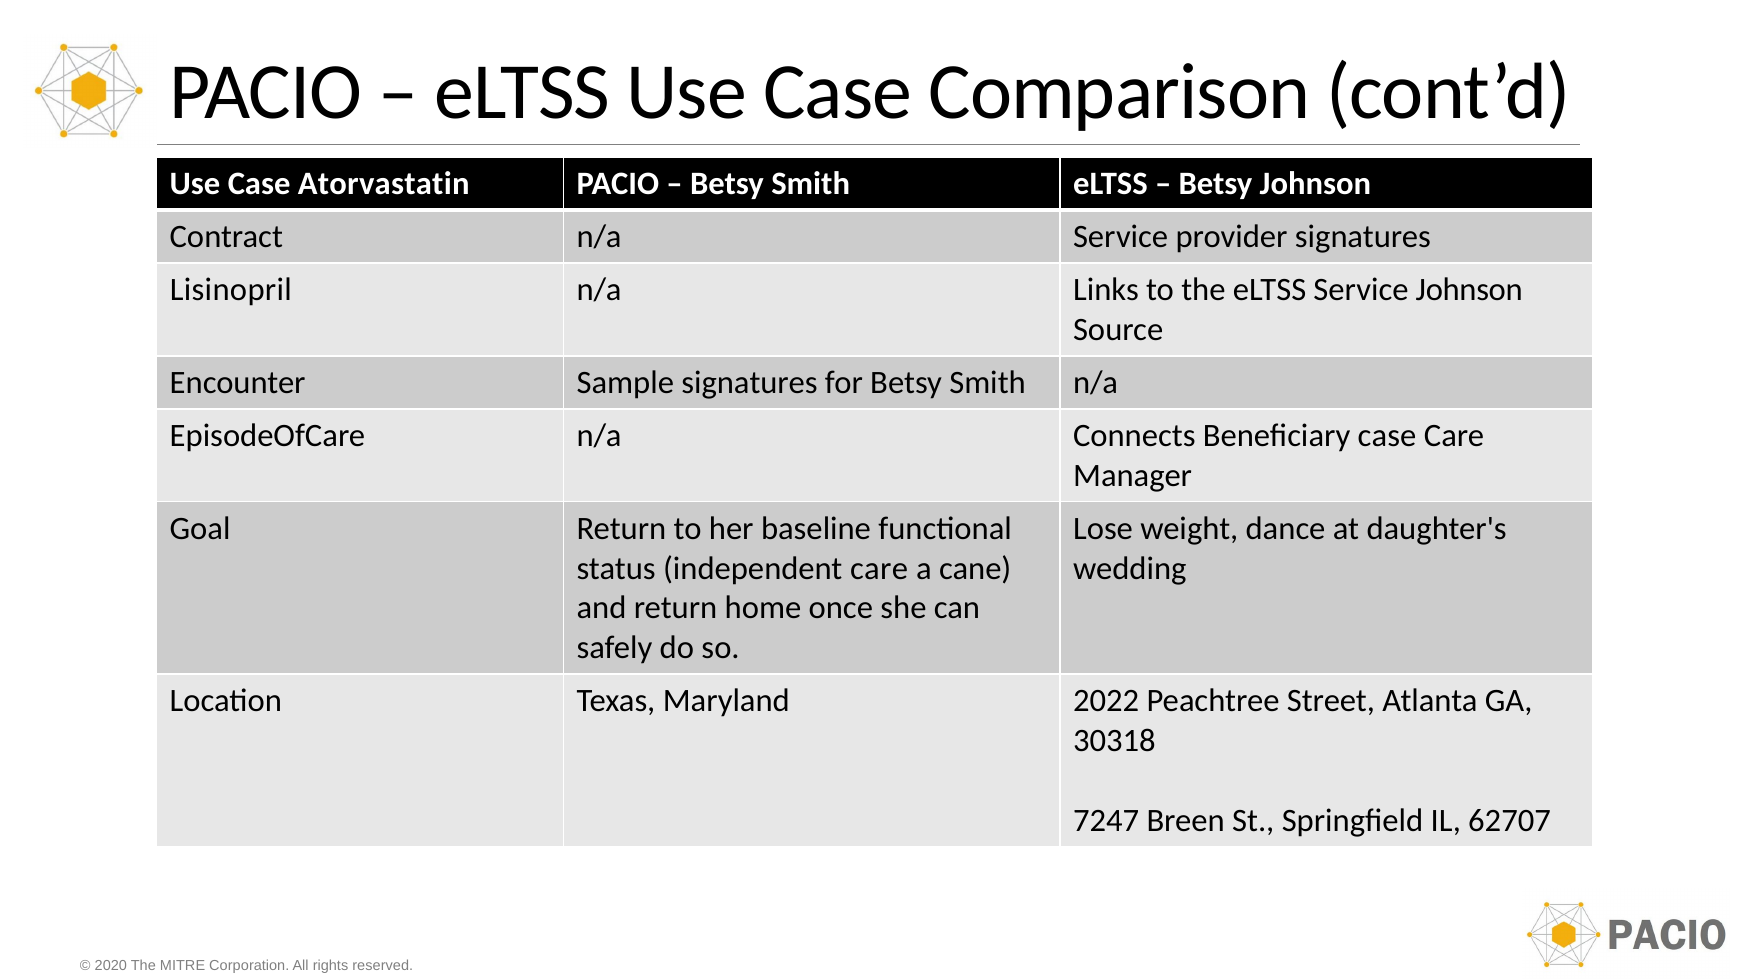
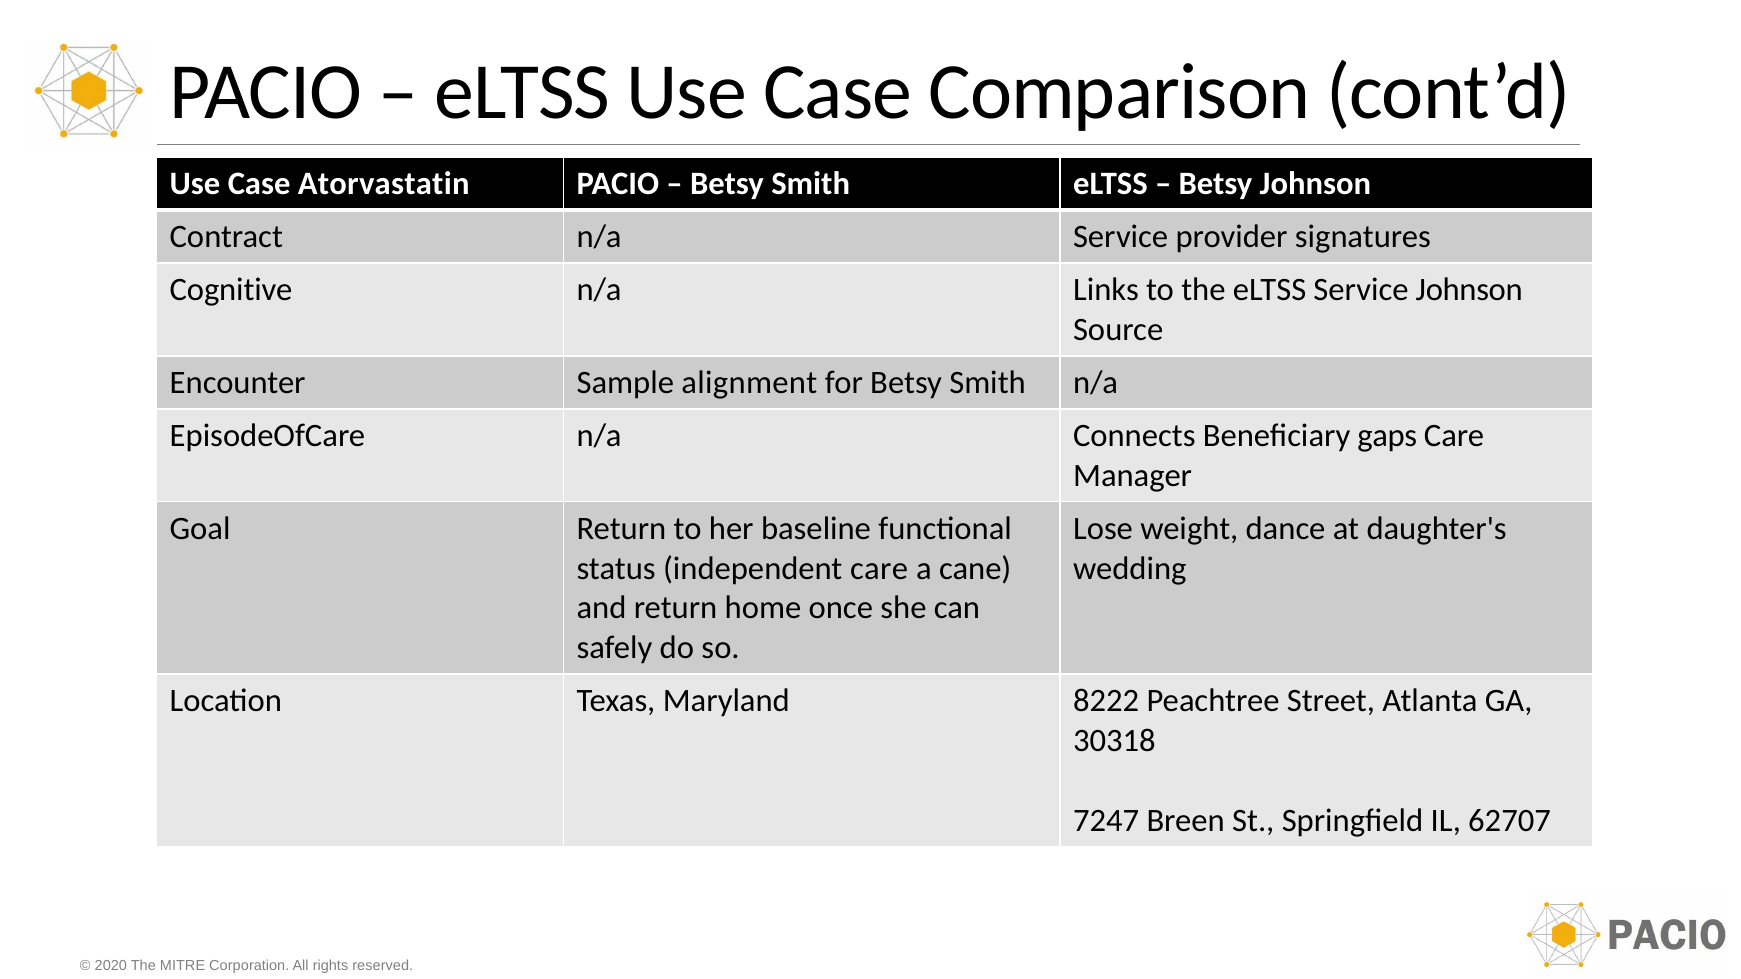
Lisinopril: Lisinopril -> Cognitive
Sample signatures: signatures -> alignment
Beneficiary case: case -> gaps
2022: 2022 -> 8222
